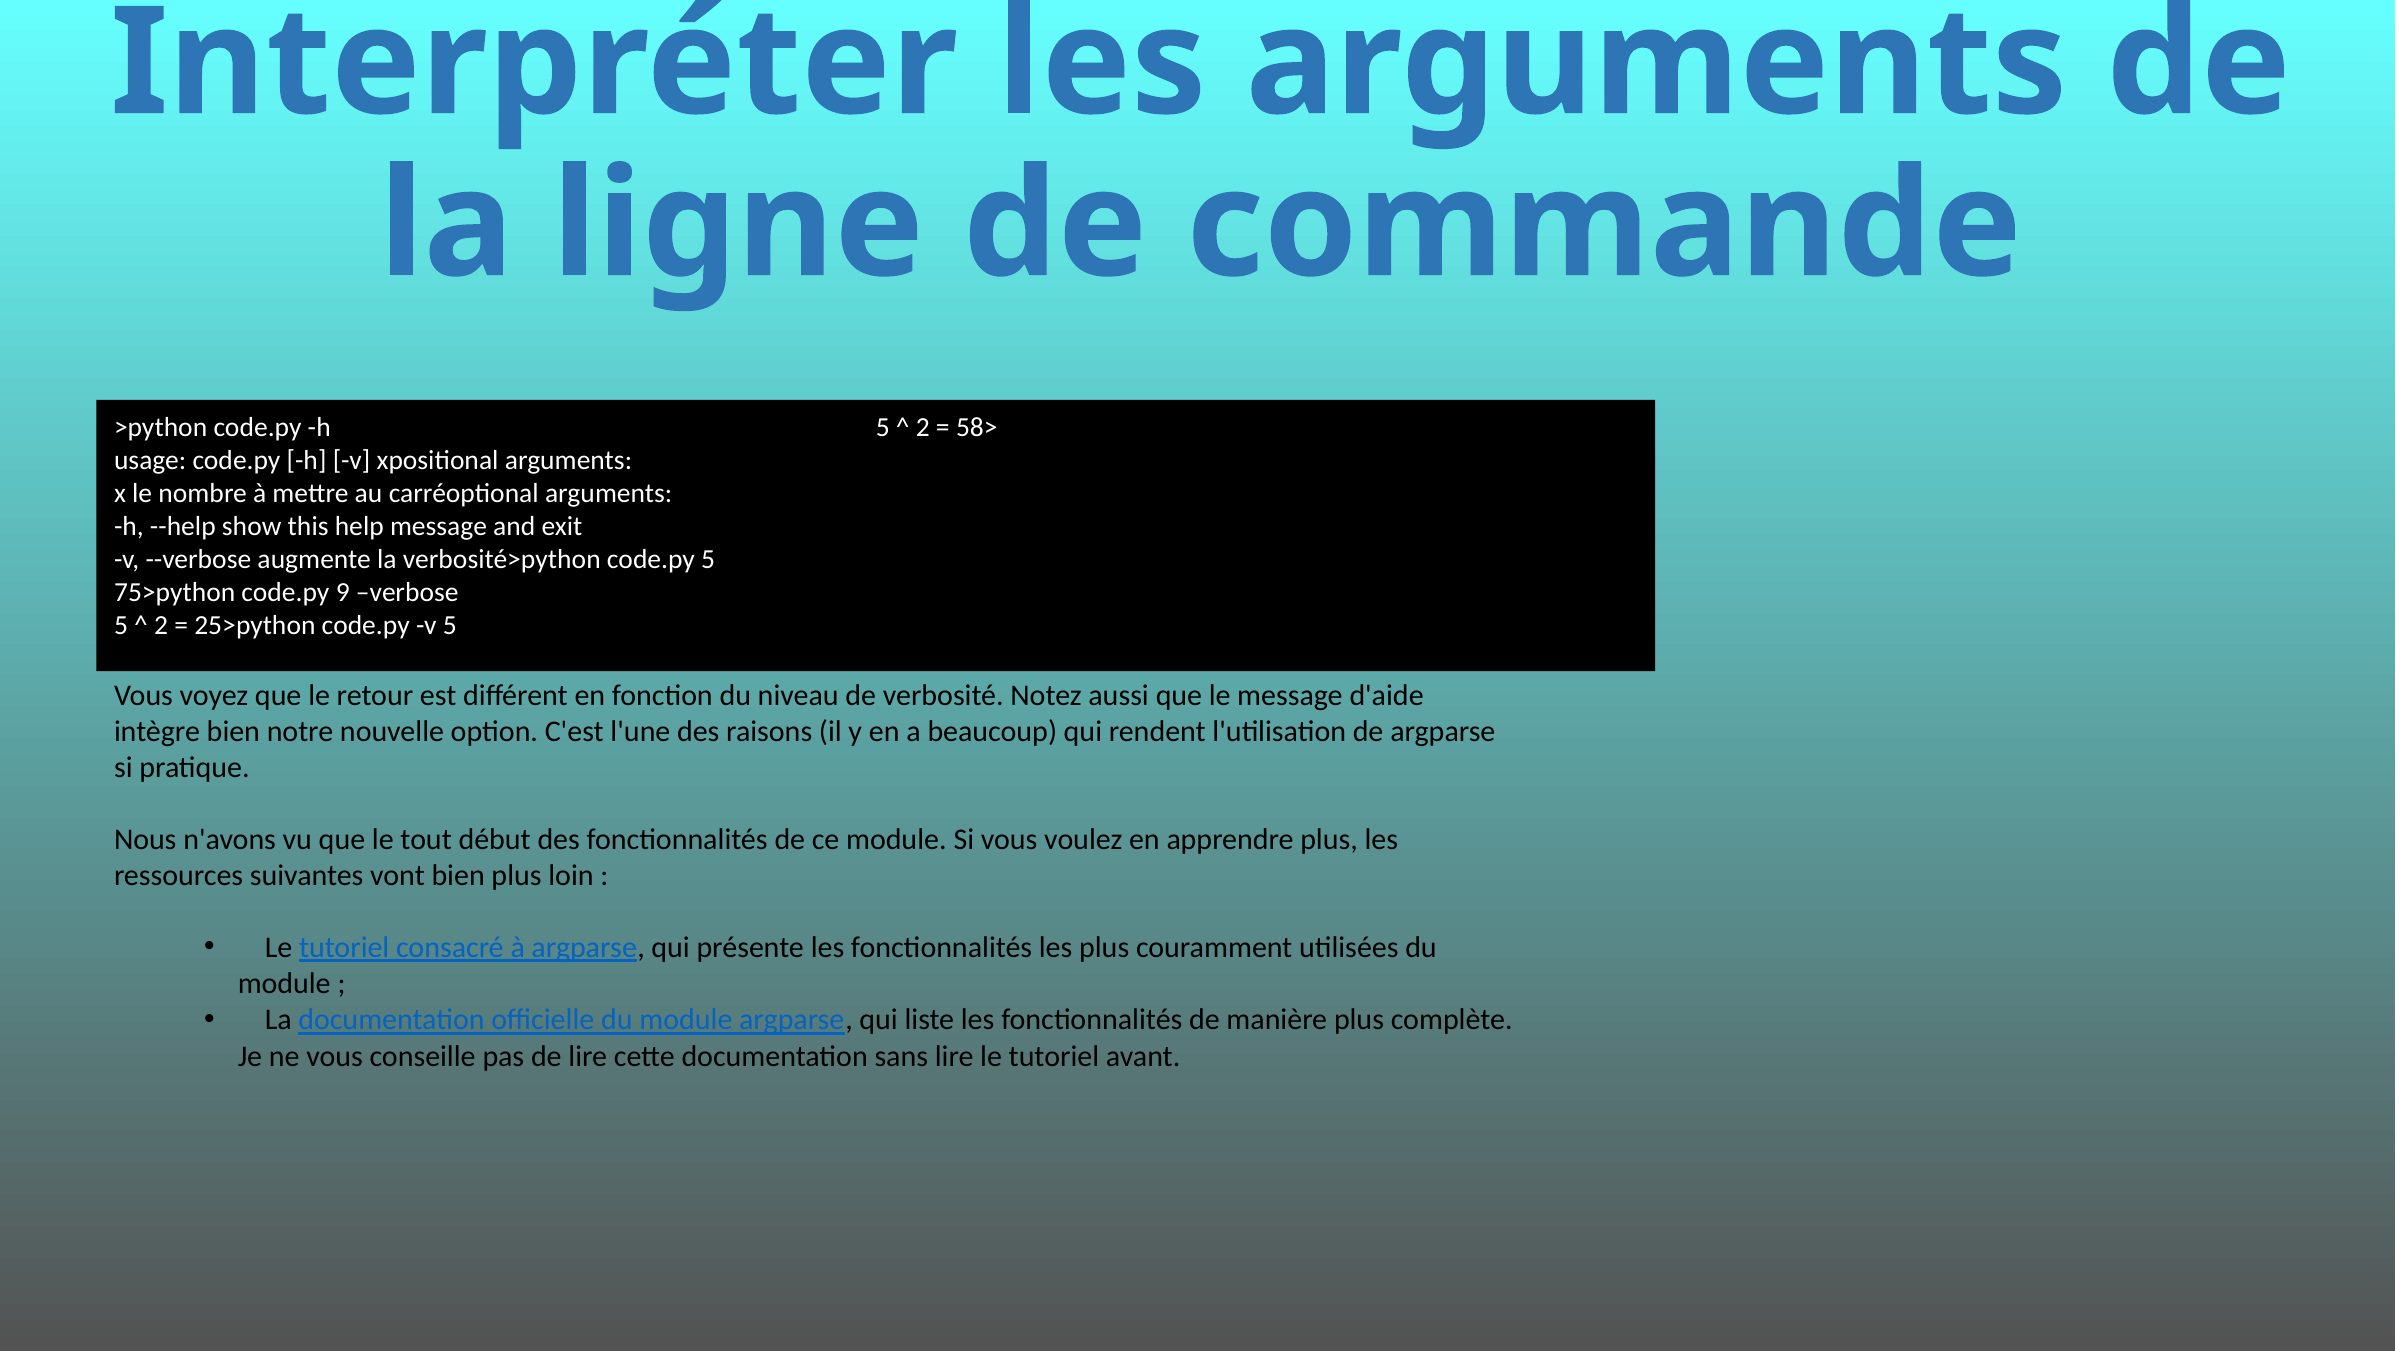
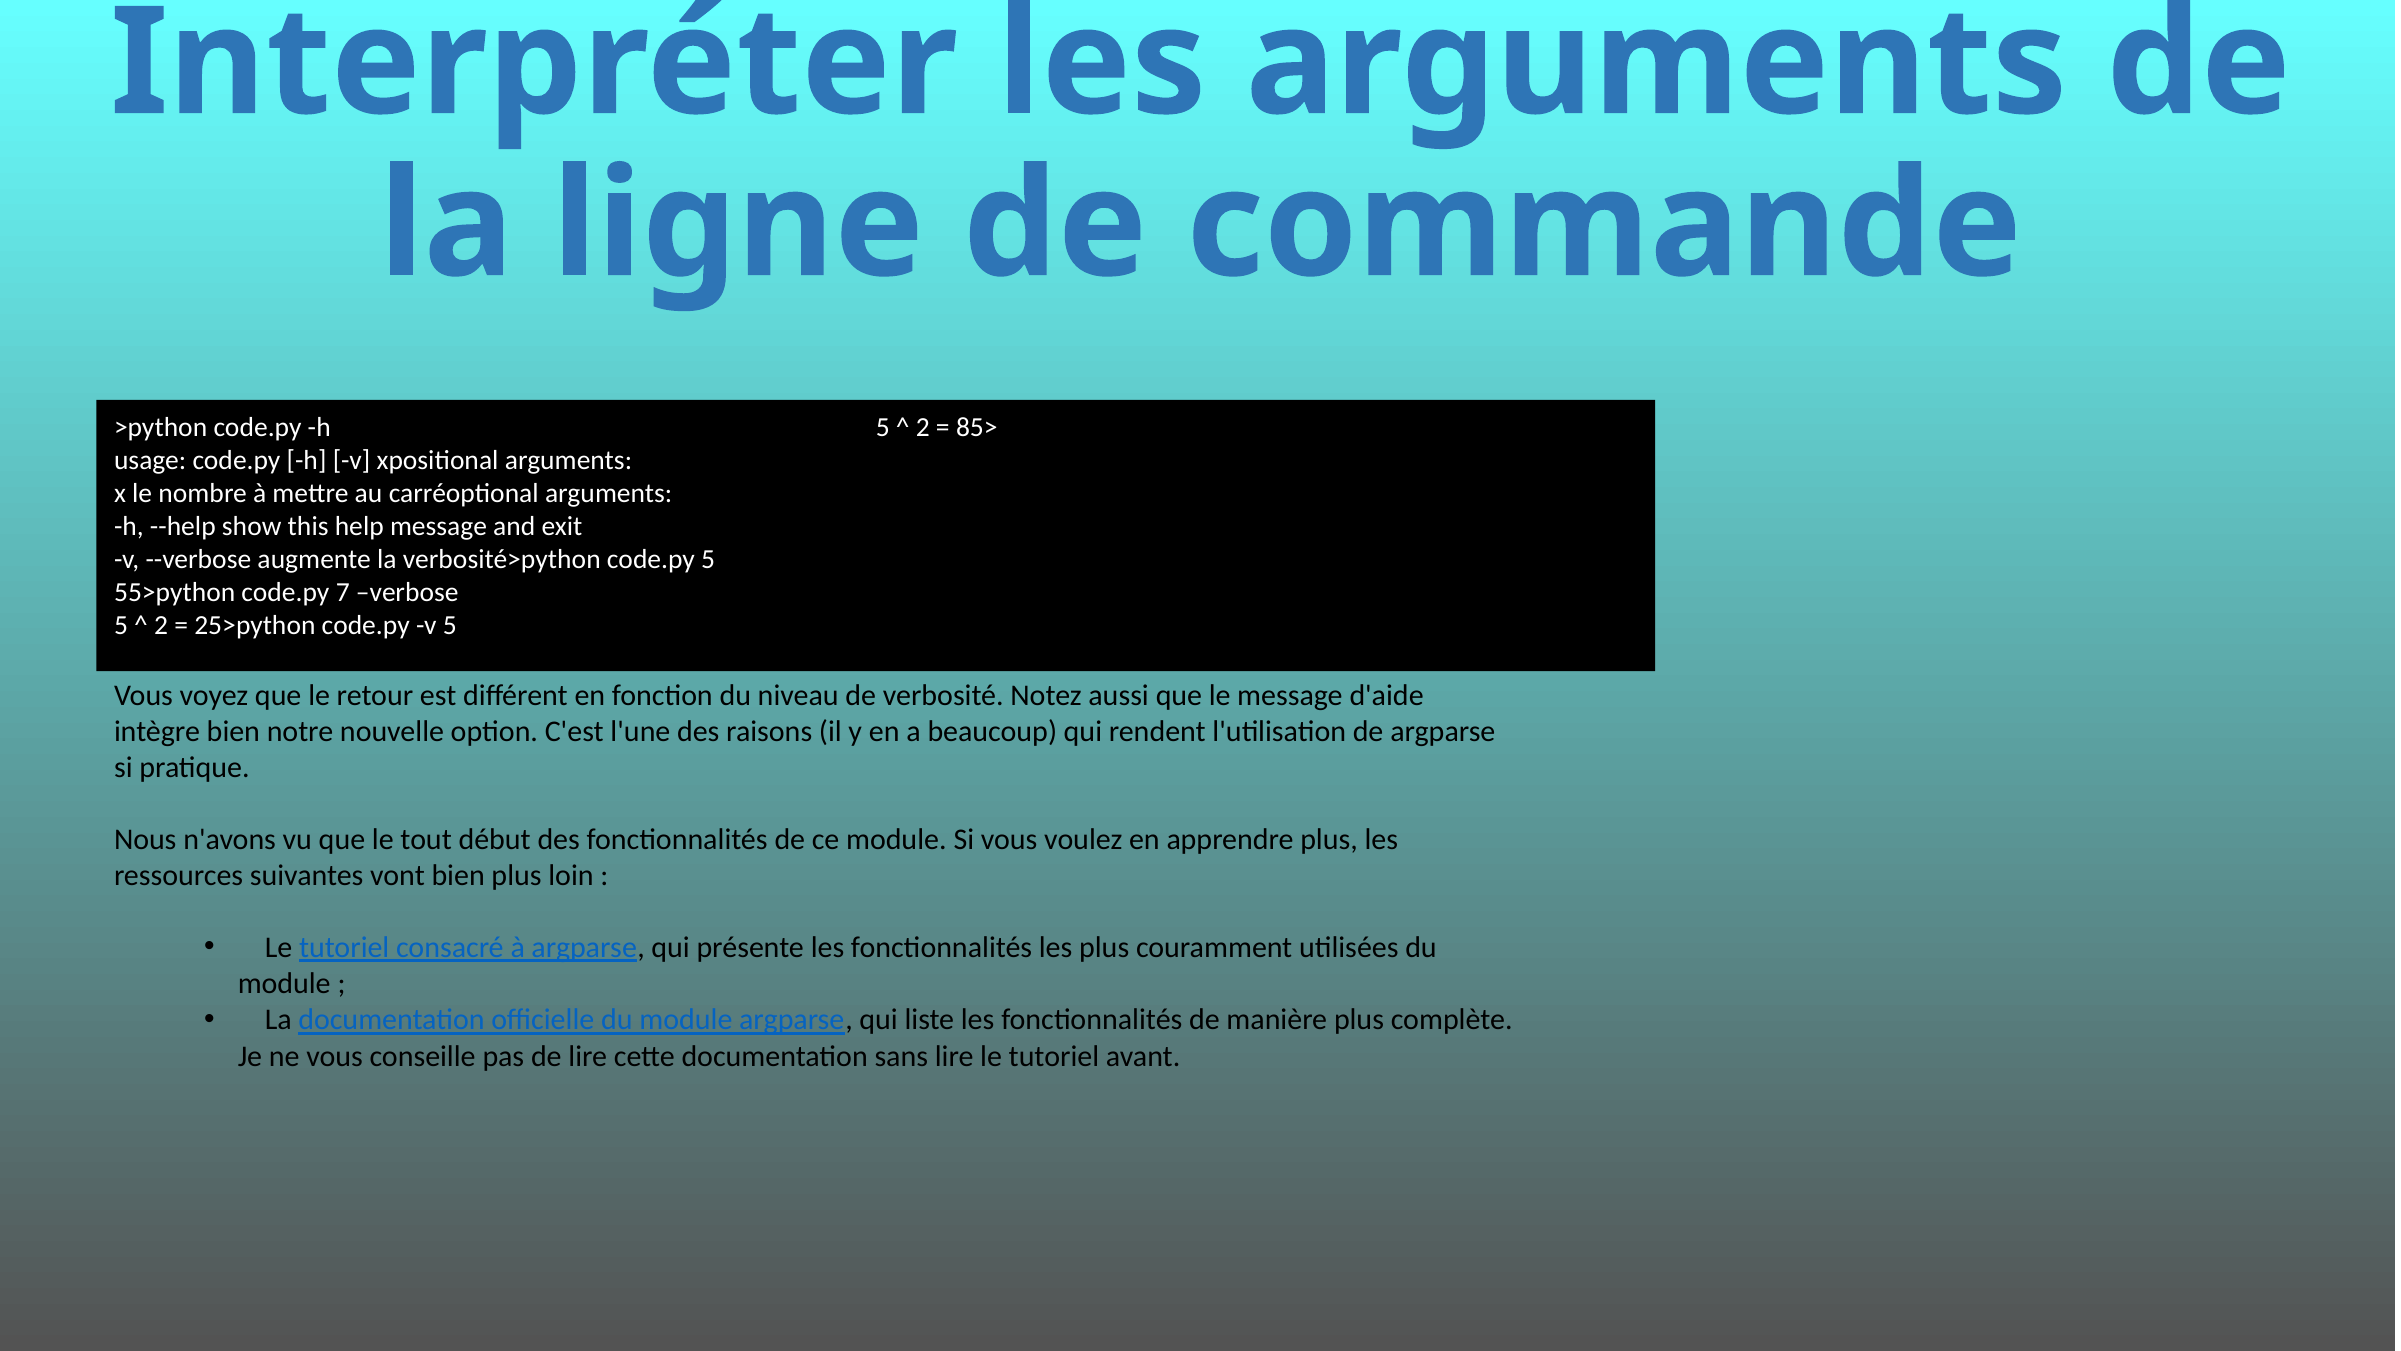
58>: 58> -> 85>
75>python: 75>python -> 55>python
9: 9 -> 7
